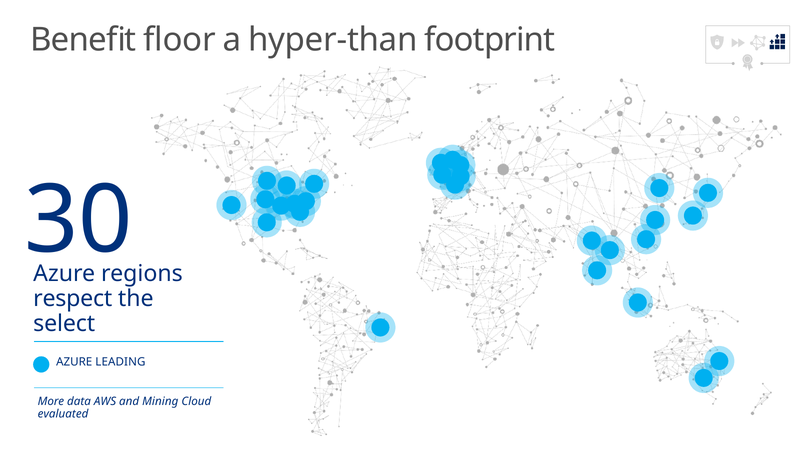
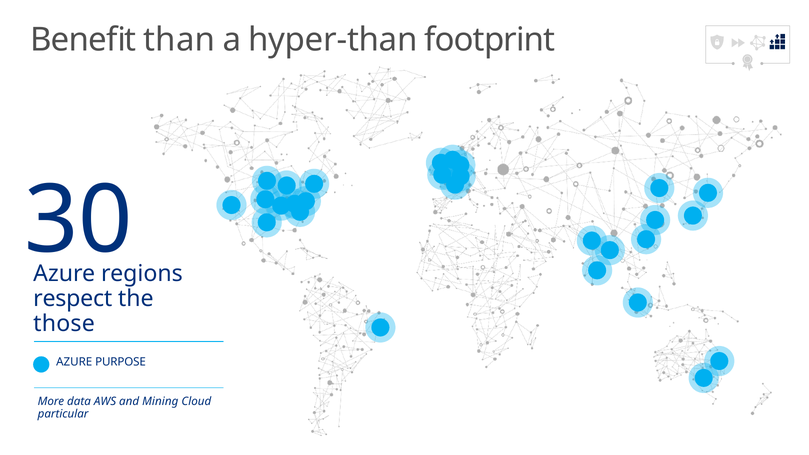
floor: floor -> than
select: select -> those
LEADING: LEADING -> PURPOSE
evaluated: evaluated -> particular
